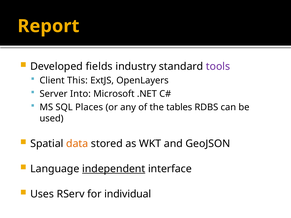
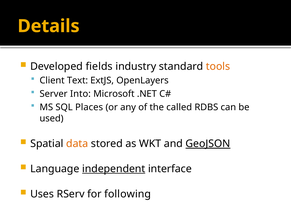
Report: Report -> Details
tools colour: purple -> orange
This: This -> Text
tables: tables -> called
GeoJSON underline: none -> present
individual: individual -> following
